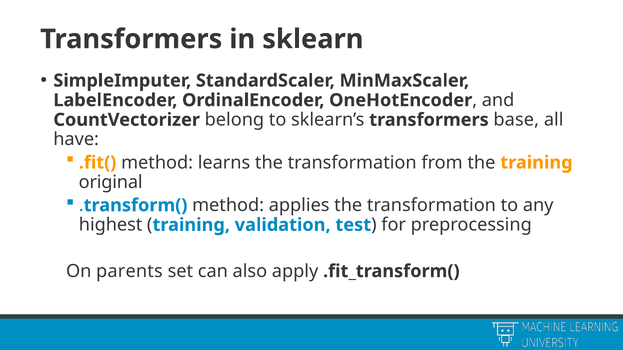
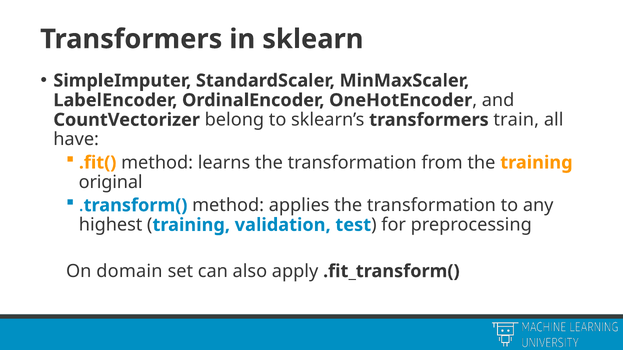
base: base -> train
parents: parents -> domain
